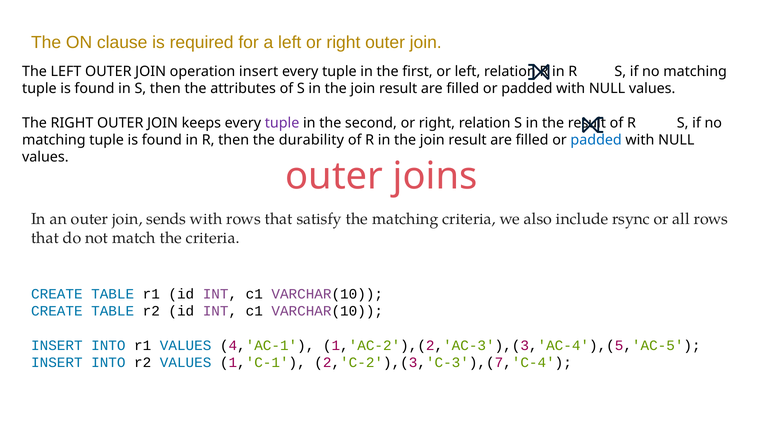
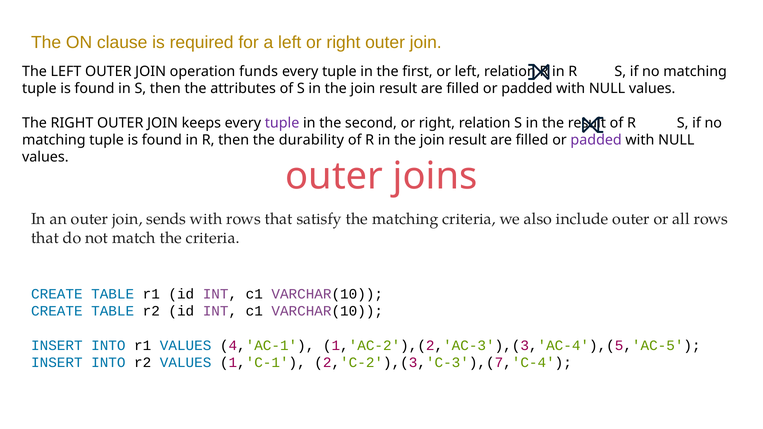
operation insert: insert -> funds
padded at (596, 140) colour: blue -> purple
include rsync: rsync -> outer
